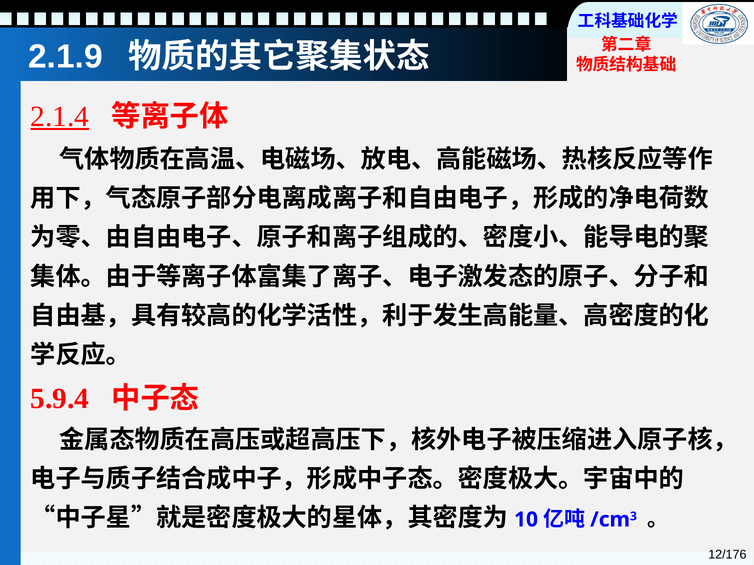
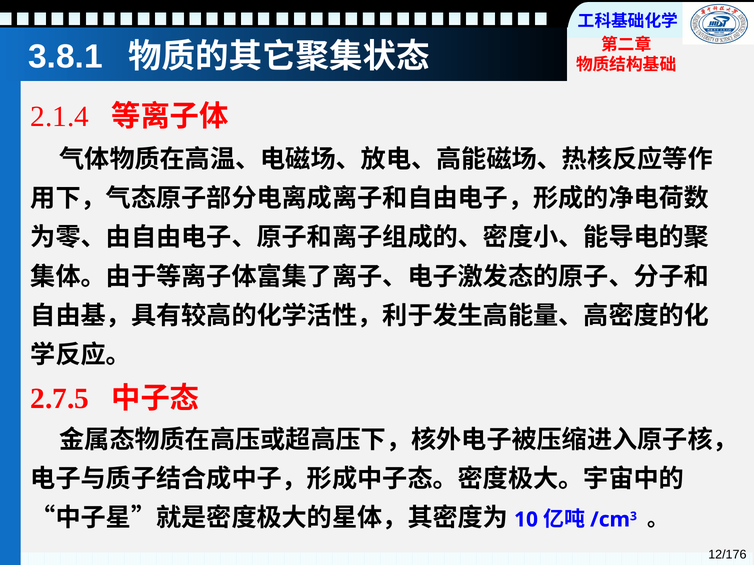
2.1.9: 2.1.9 -> 3.8.1
2.1.4 underline: present -> none
5.9.4: 5.9.4 -> 2.7.5
